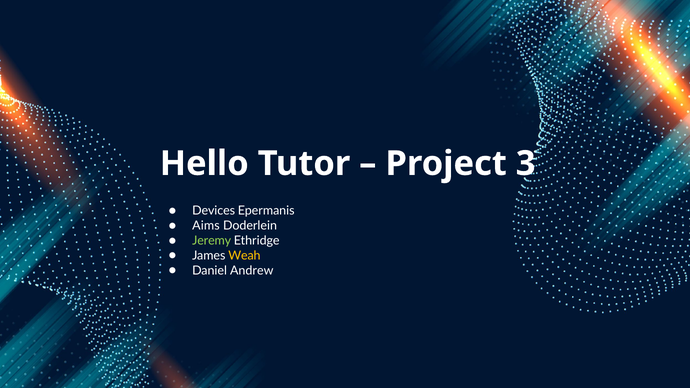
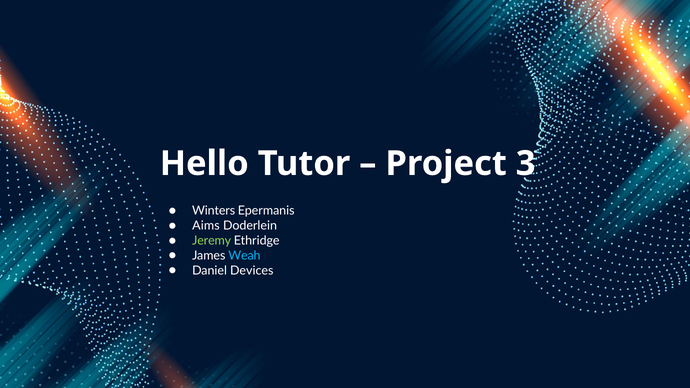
Devices: Devices -> Winters
Weah colour: yellow -> light blue
Andrew: Andrew -> Devices
